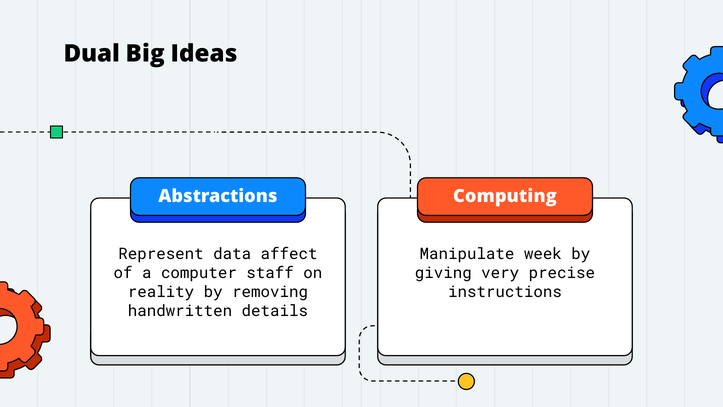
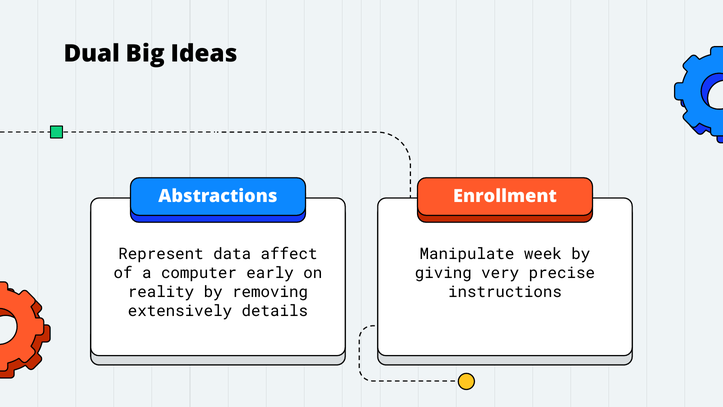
Computing: Computing -> Enrollment
staff: staff -> early
handwritten: handwritten -> extensively
